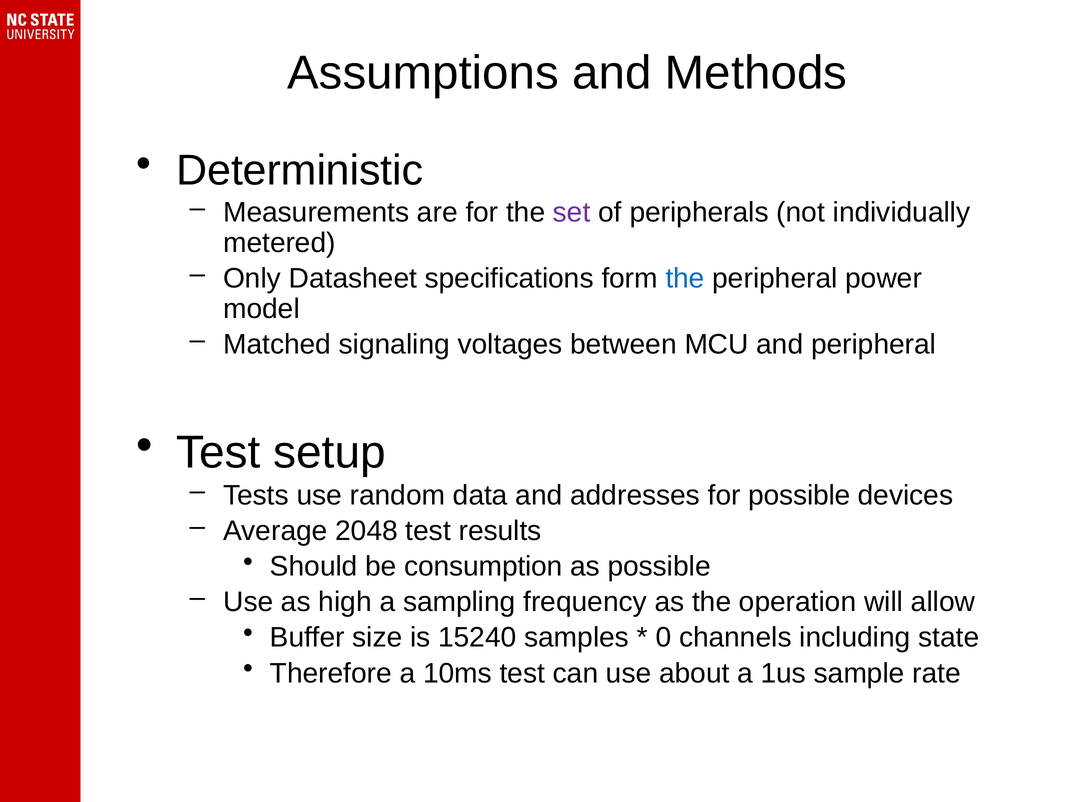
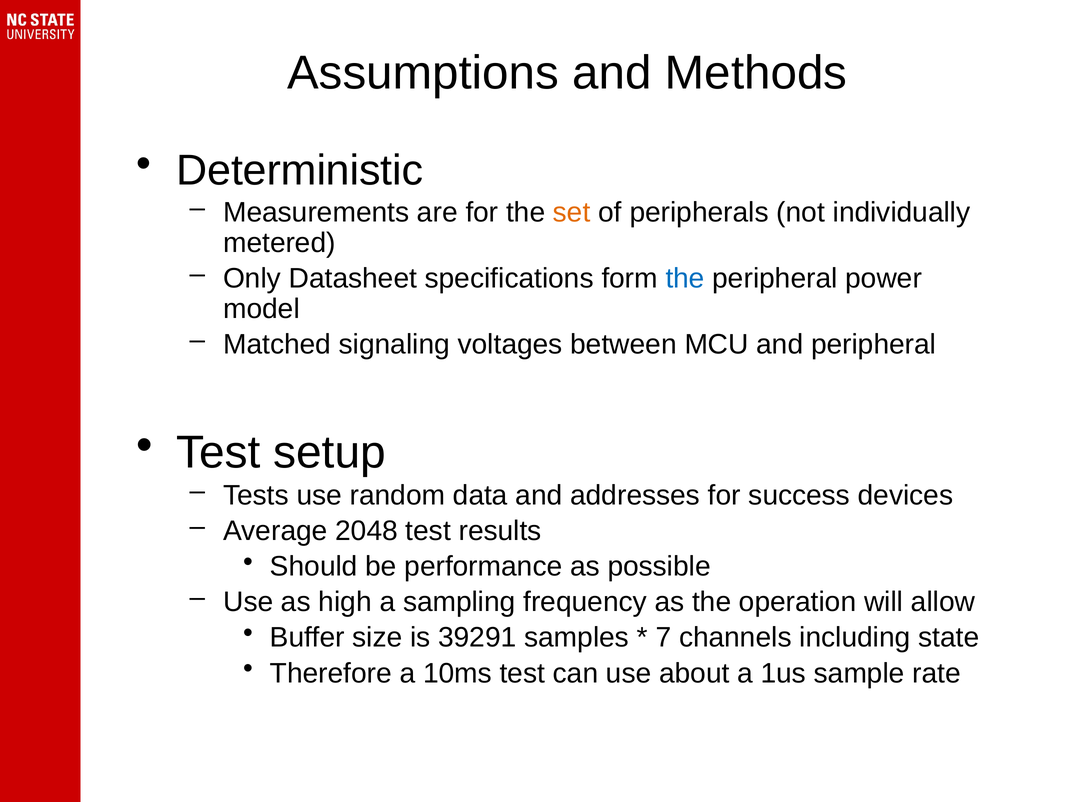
set colour: purple -> orange
for possible: possible -> success
consumption: consumption -> performance
15240: 15240 -> 39291
0: 0 -> 7
